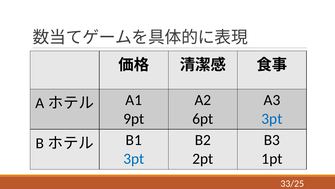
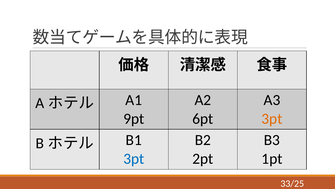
3pt at (272, 118) colour: blue -> orange
